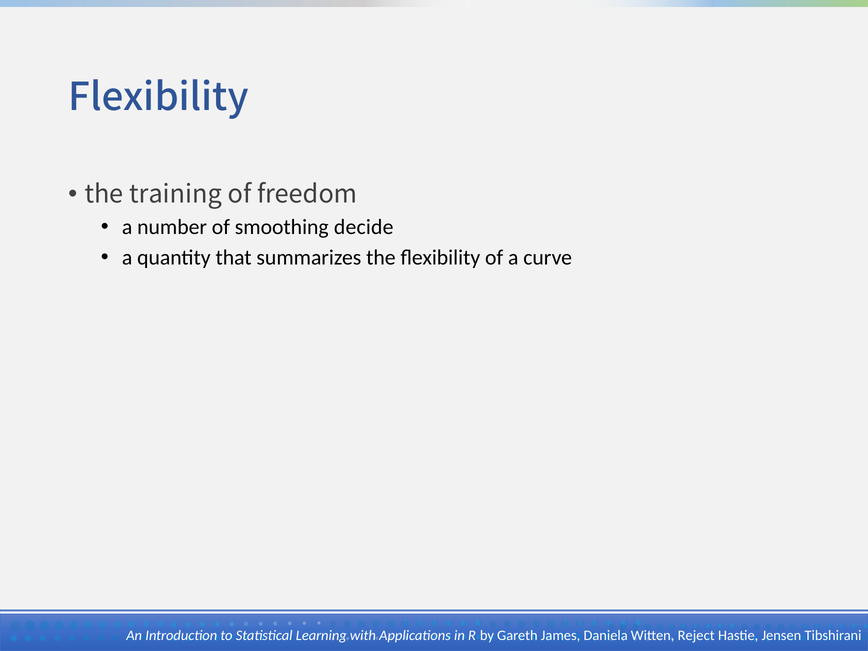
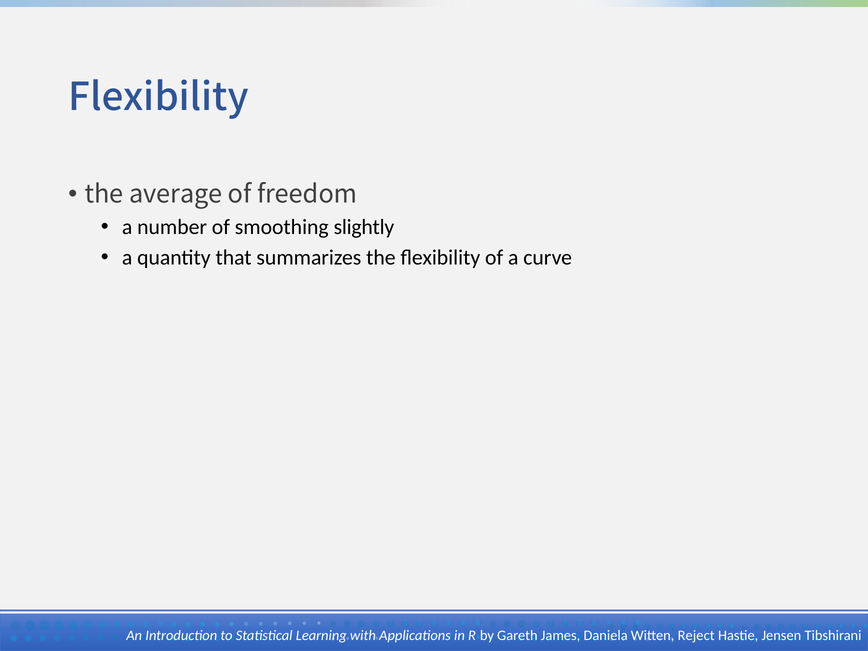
training: training -> average
decide: decide -> slightly
